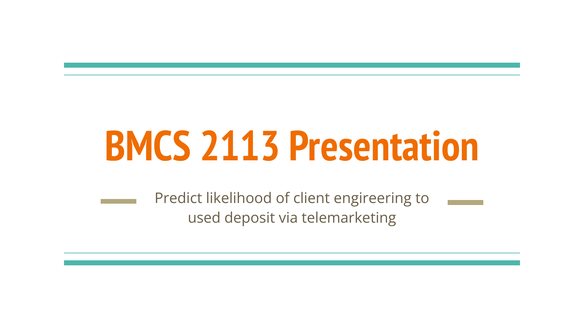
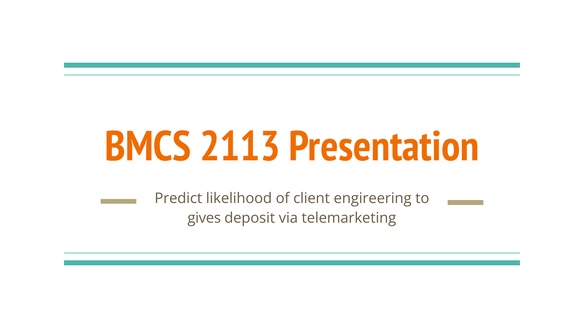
used: used -> gives
